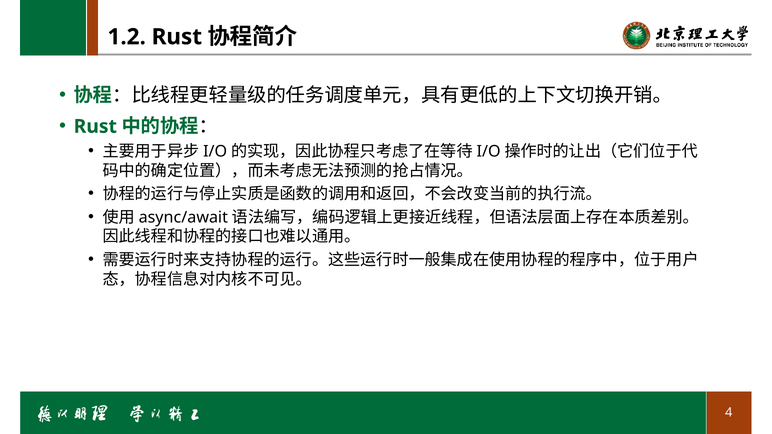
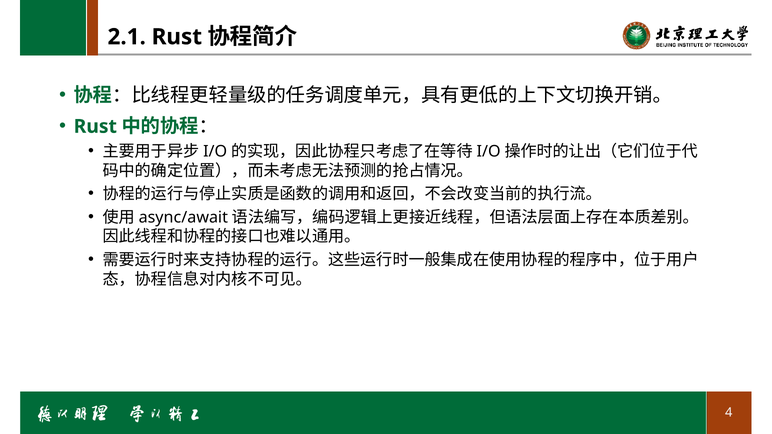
1.2: 1.2 -> 2.1
